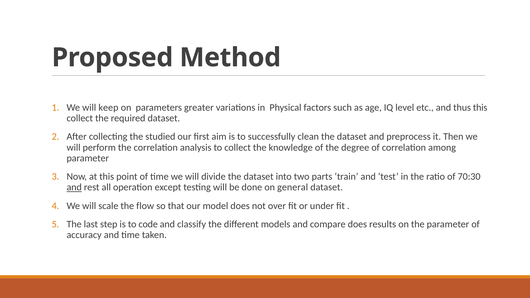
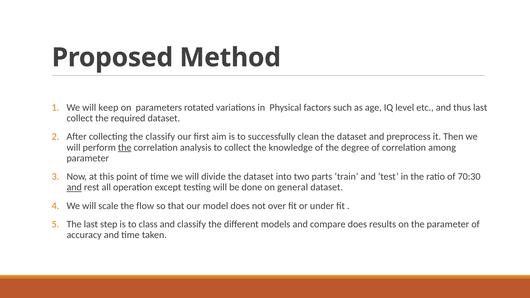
greater: greater -> rotated
thus this: this -> last
the studied: studied -> classify
the at (125, 147) underline: none -> present
code: code -> class
